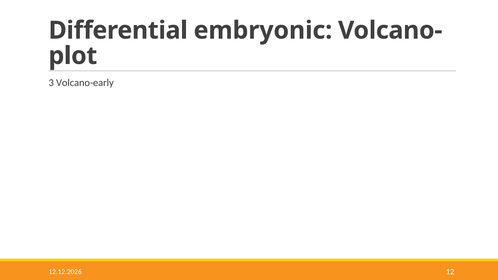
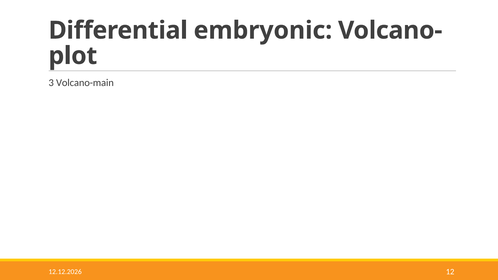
Volcano-early: Volcano-early -> Volcano-main
